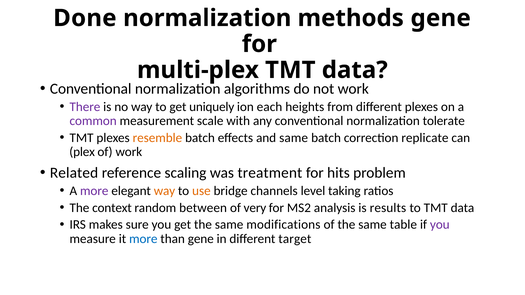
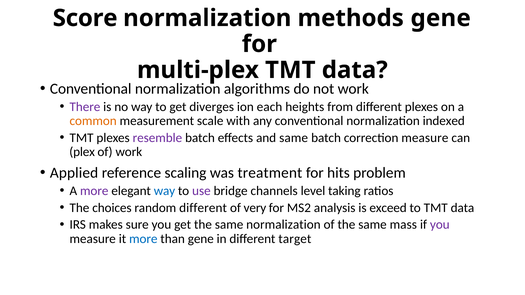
Done: Done -> Score
uniquely: uniquely -> diverges
common colour: purple -> orange
tolerate: tolerate -> indexed
resemble colour: orange -> purple
correction replicate: replicate -> measure
Related: Related -> Applied
way at (164, 191) colour: orange -> blue
use colour: orange -> purple
context: context -> choices
random between: between -> different
results: results -> exceed
same modifications: modifications -> normalization
table: table -> mass
